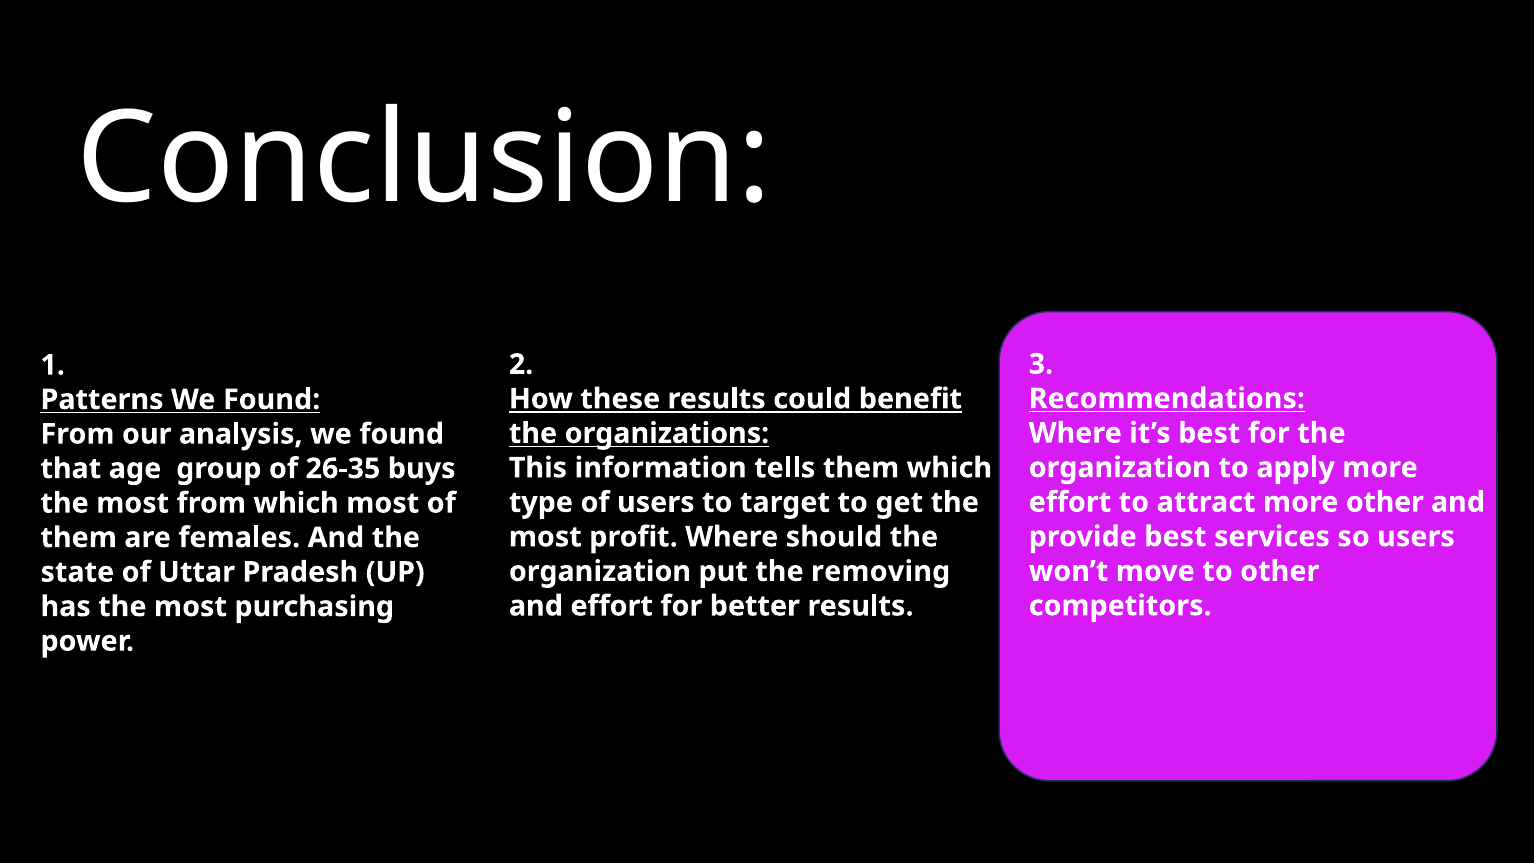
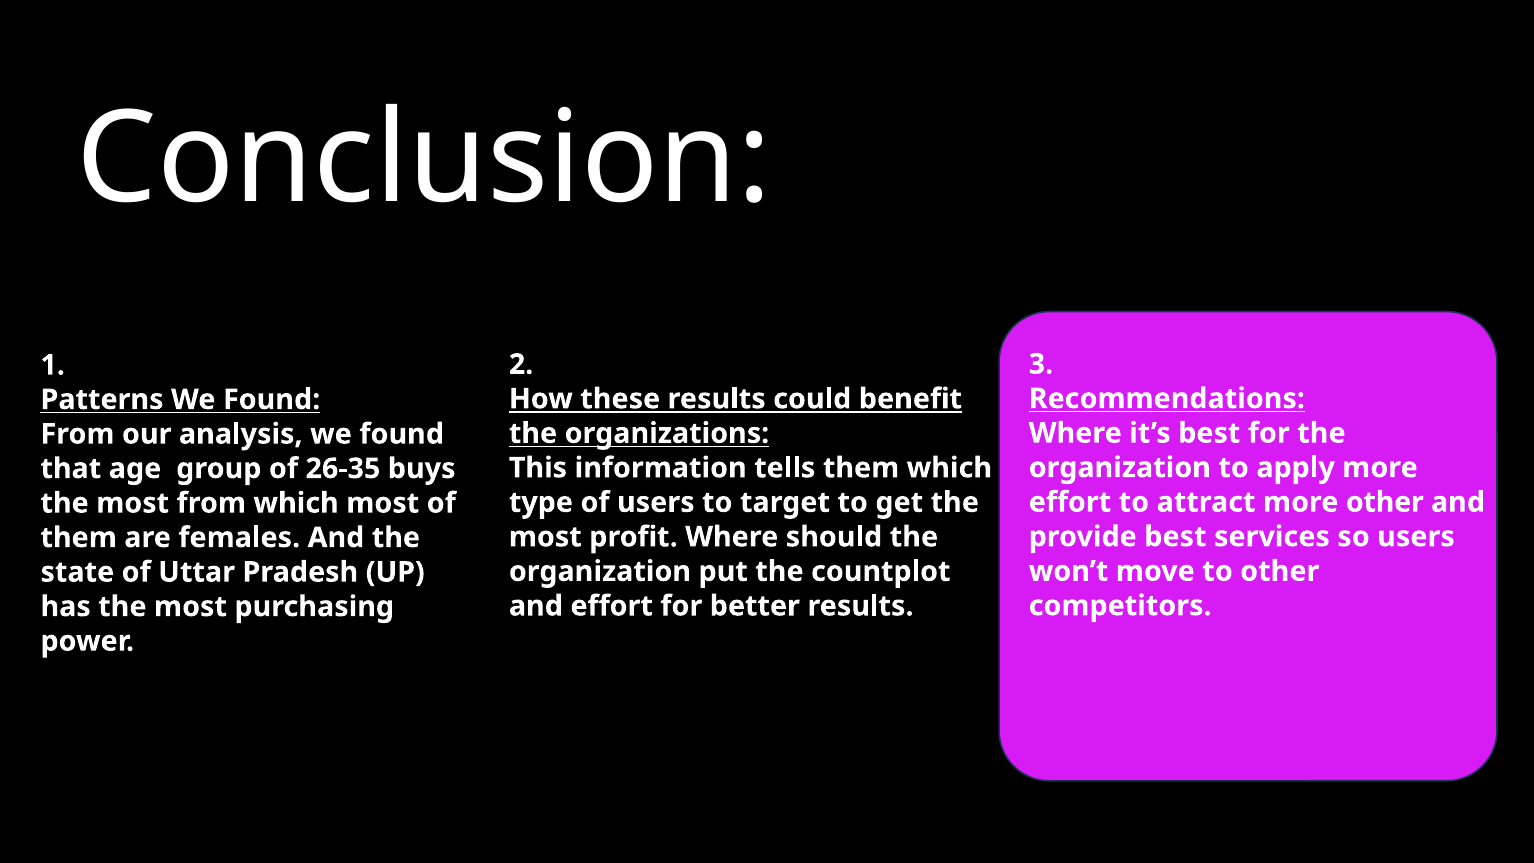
removing: removing -> countplot
